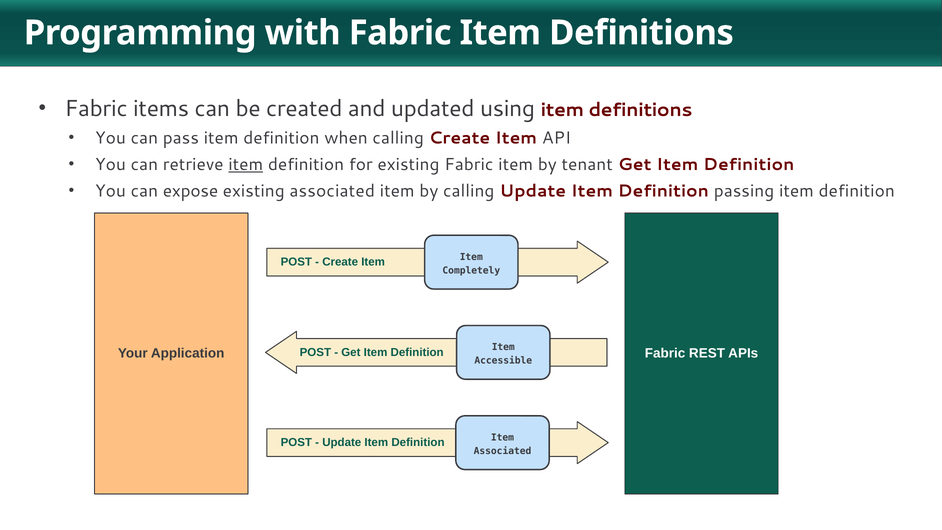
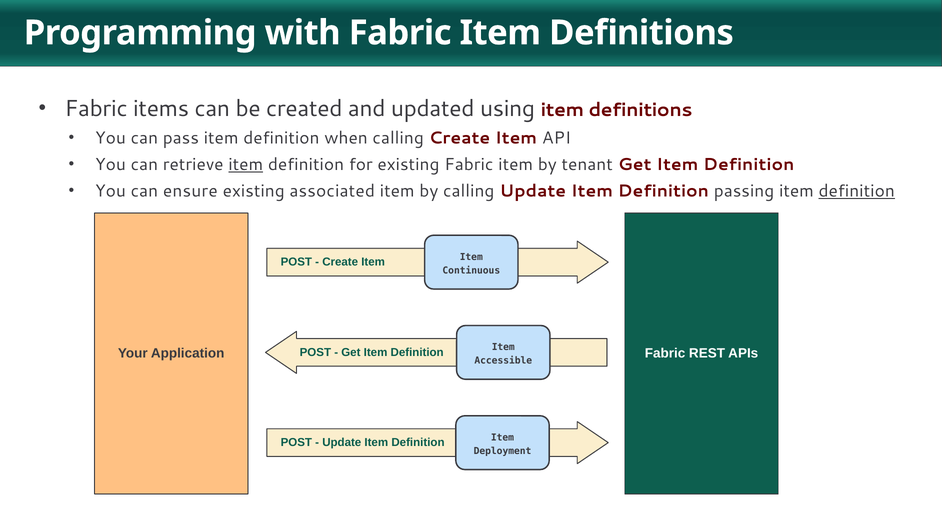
expose: expose -> ensure
definition at (857, 191) underline: none -> present
Completely: Completely -> Continuous
Associated at (503, 451): Associated -> Deployment
